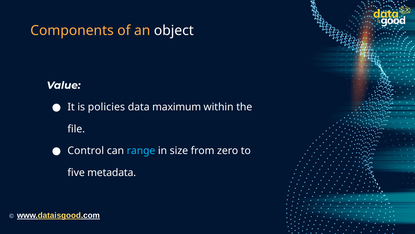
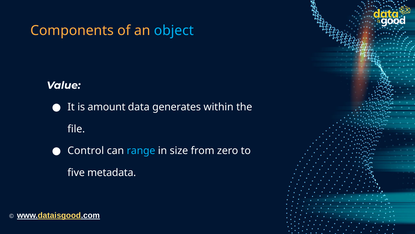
object colour: white -> light blue
policies: policies -> amount
maximum: maximum -> generates
